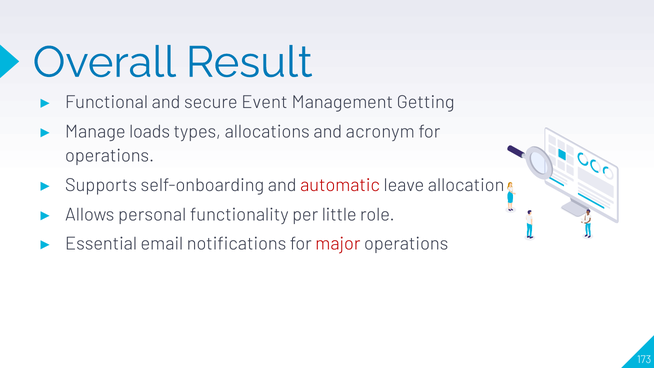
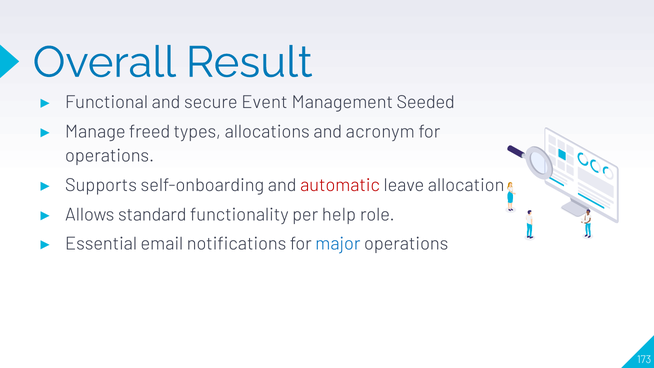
Getting: Getting -> Seeded
loads: loads -> freed
personal: personal -> standard
little: little -> help
major colour: red -> blue
